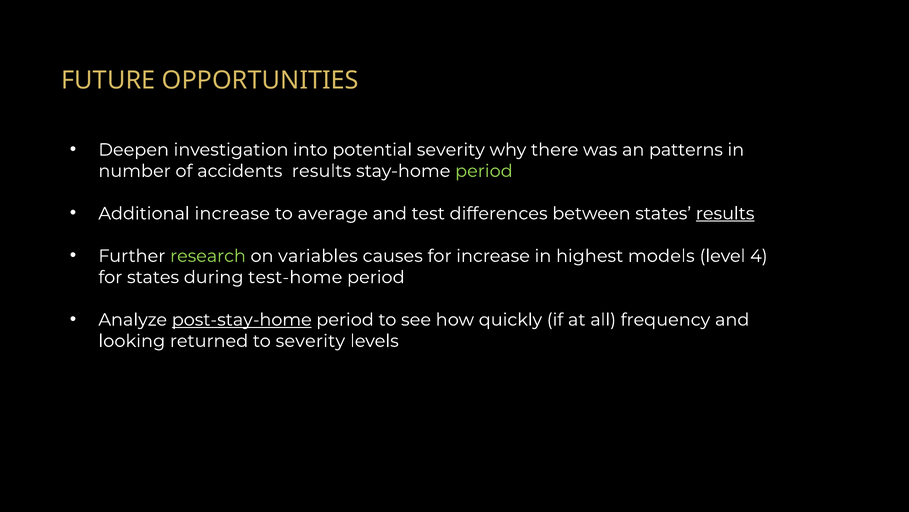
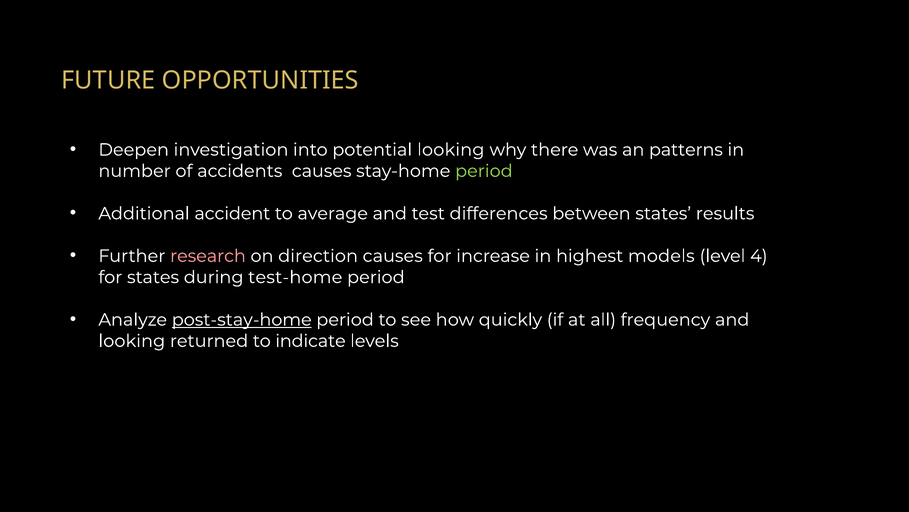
potential severity: severity -> looking
accidents results: results -> causes
Additional increase: increase -> accident
results at (725, 213) underline: present -> none
research colour: light green -> pink
variables: variables -> direction
to severity: severity -> indicate
